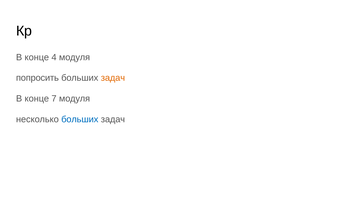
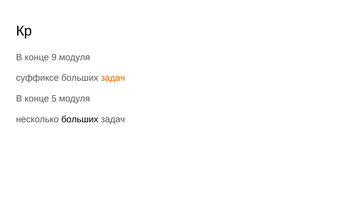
4: 4 -> 9
попросить: попросить -> суффиксе
7: 7 -> 5
больших at (80, 119) colour: blue -> black
